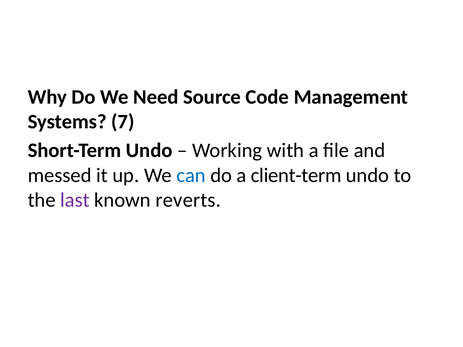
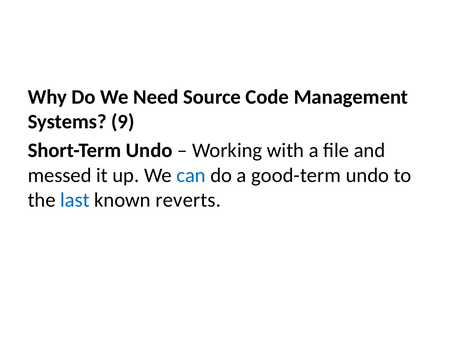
7: 7 -> 9
client-term: client-term -> good-term
last colour: purple -> blue
